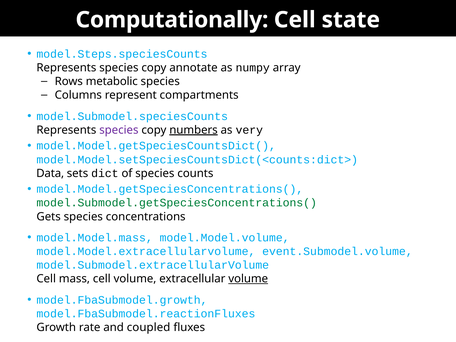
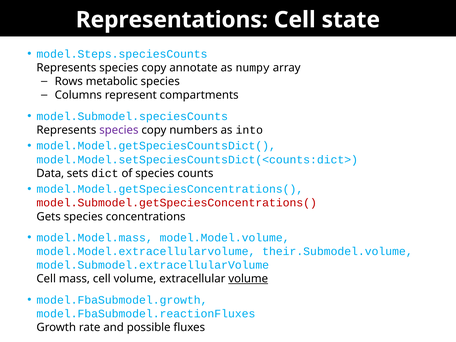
Computationally: Computationally -> Representations
numbers underline: present -> none
very: very -> into
model.Submodel.getSpeciesConcentrations( colour: green -> red
event.Submodel.volume: event.Submodel.volume -> their.Submodel.volume
coupled: coupled -> possible
